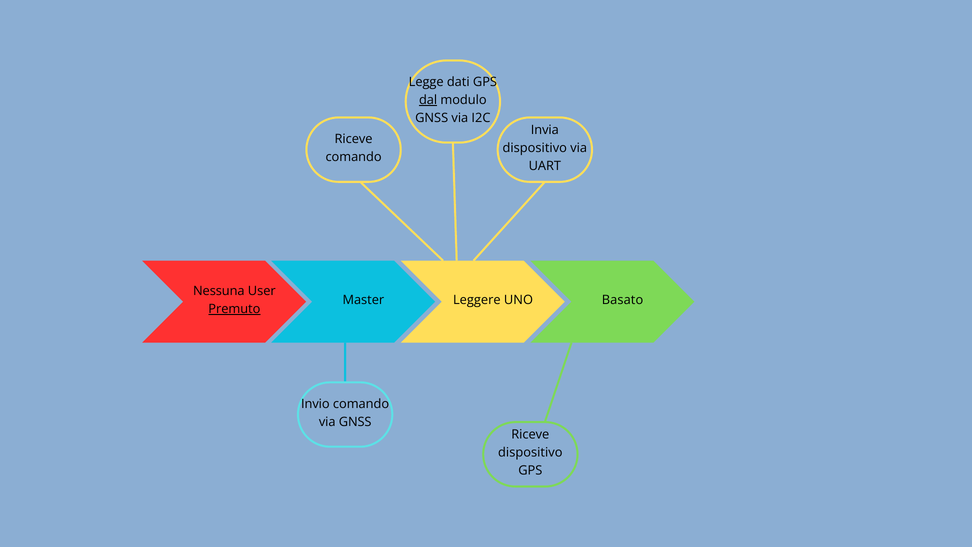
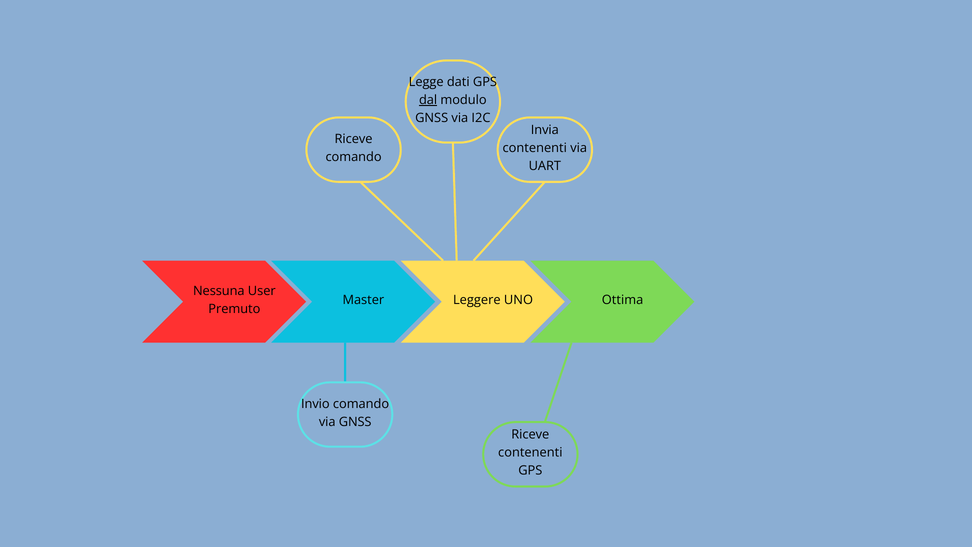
dispositivo at (535, 148): dispositivo -> contenenti
Basato: Basato -> Ottima
Premuto underline: present -> none
dispositivo at (530, 452): dispositivo -> contenenti
